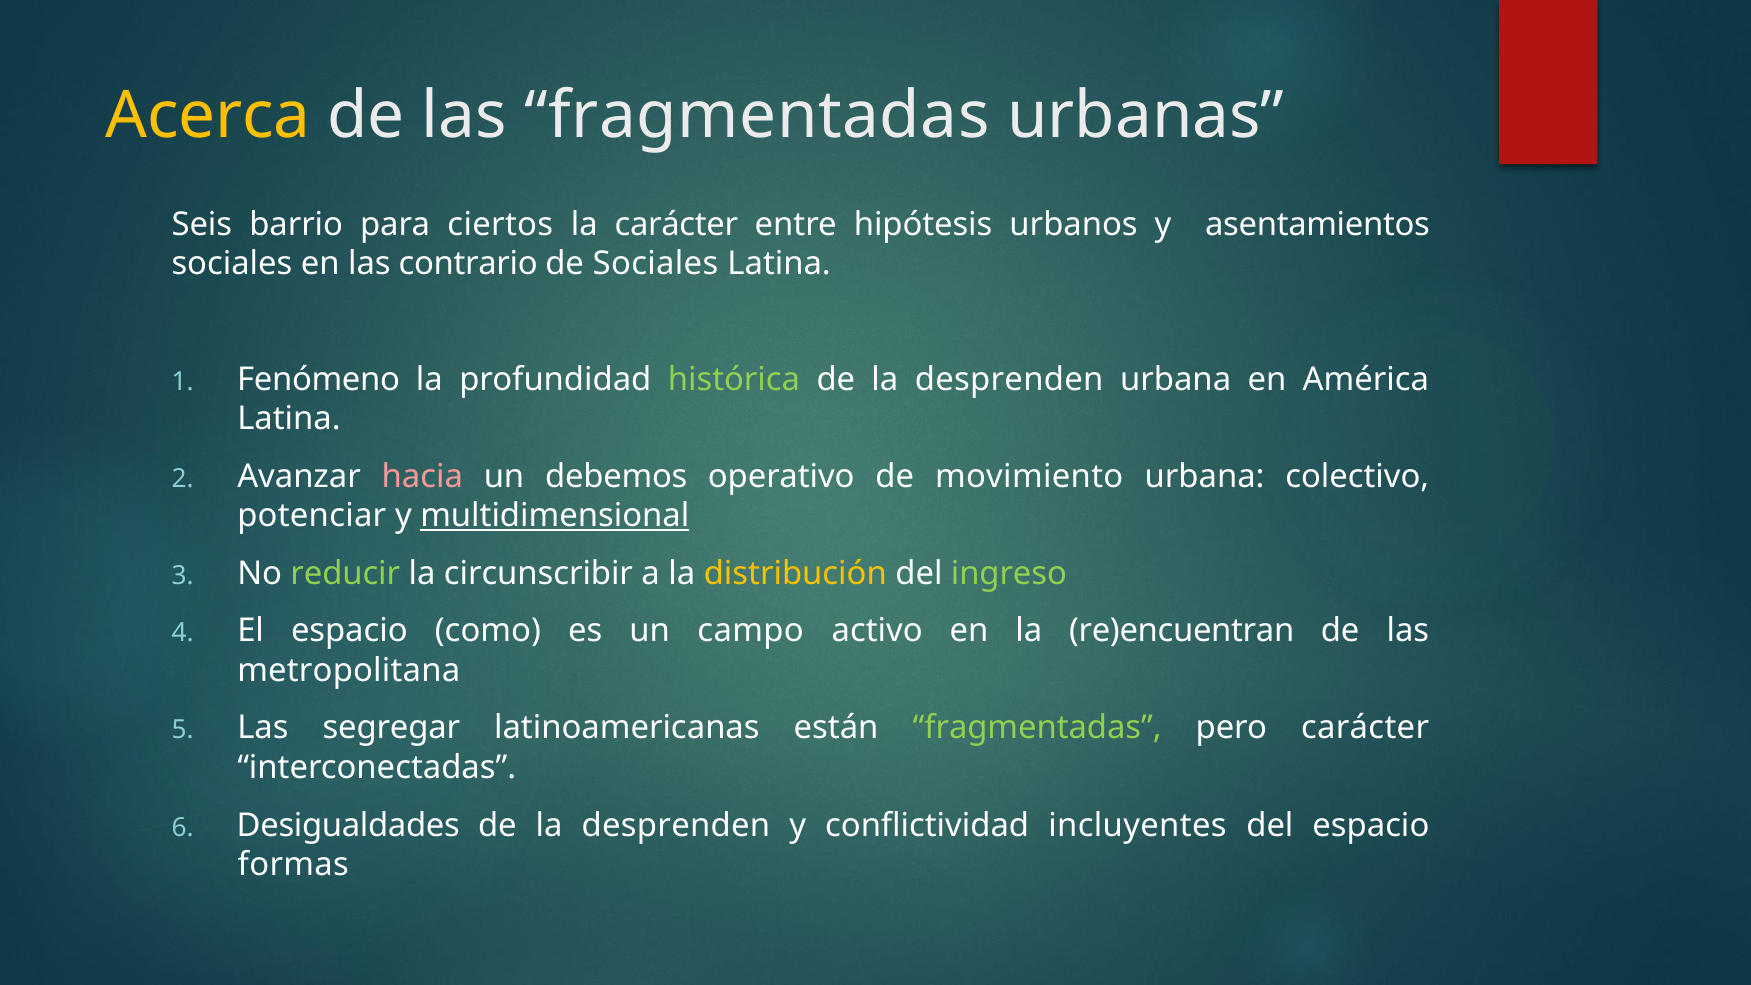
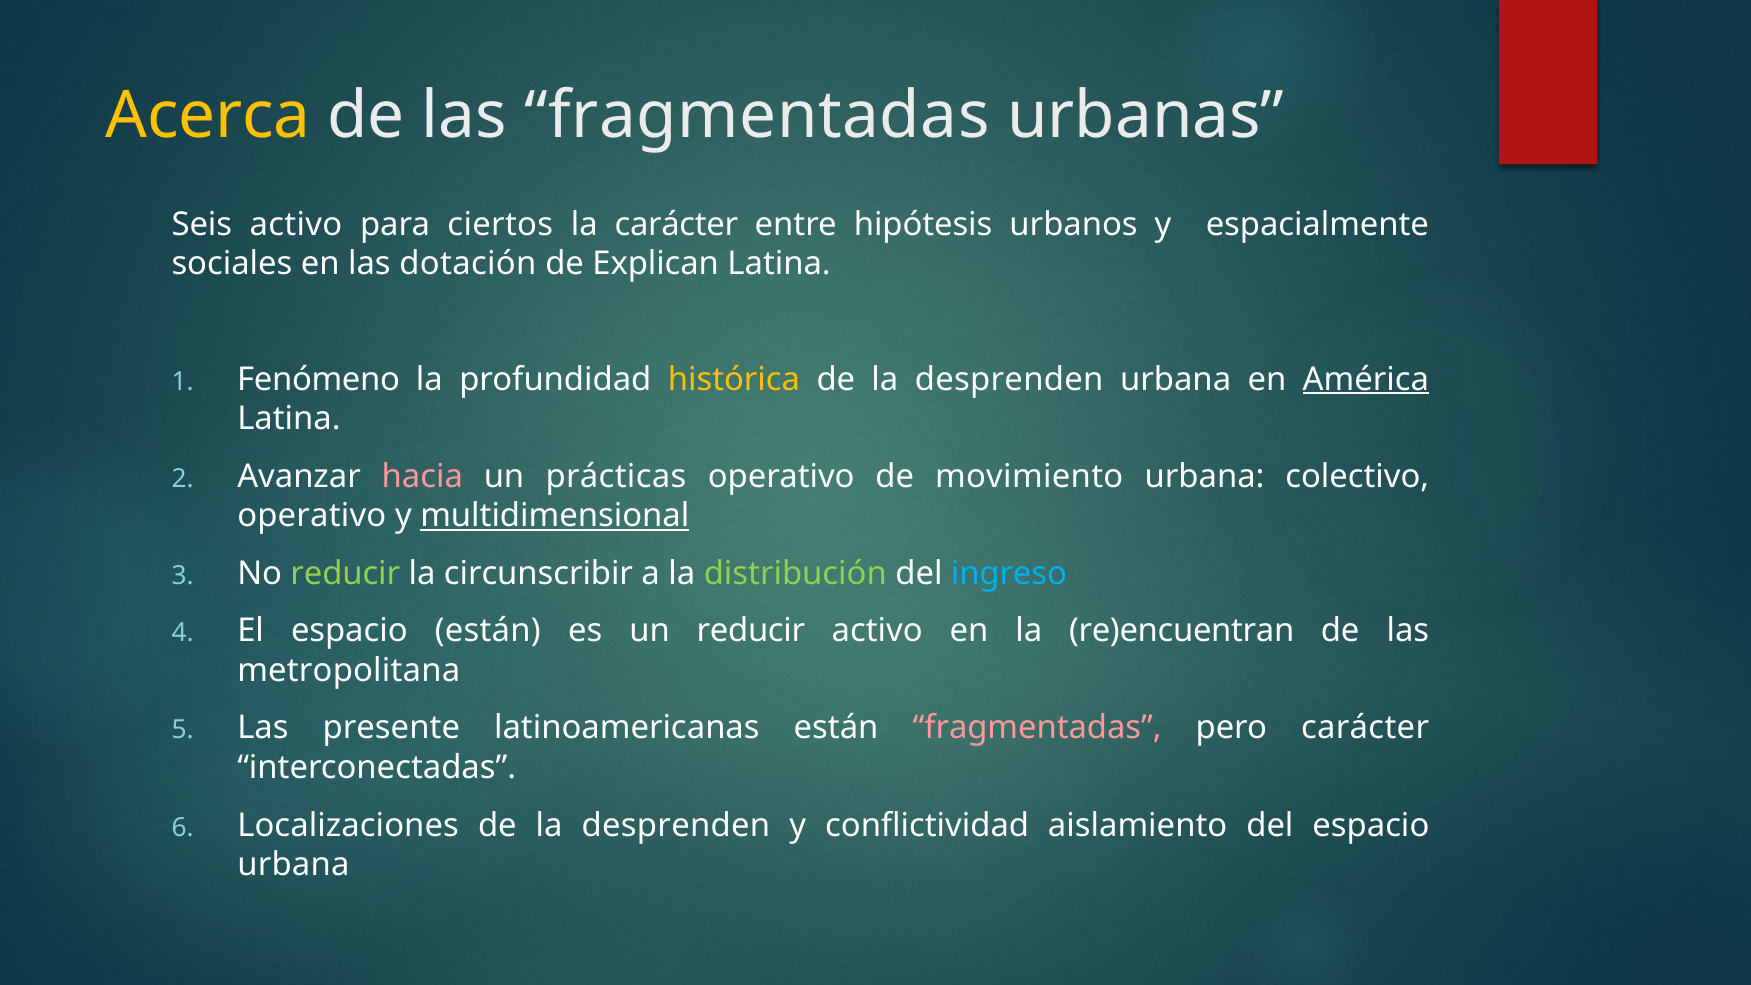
Seis barrio: barrio -> activo
asentamientos: asentamientos -> espacialmente
contrario: contrario -> dotación
de Sociales: Sociales -> Explican
histórica colour: light green -> yellow
América underline: none -> present
debemos: debemos -> prácticas
potenciar at (312, 516): potenciar -> operativo
distribución colour: yellow -> light green
ingreso colour: light green -> light blue
espacio como: como -> están
un campo: campo -> reducir
segregar: segregar -> presente
fragmentadas at (1037, 728) colour: light green -> pink
Desigualdades: Desigualdades -> Localizaciones
incluyentes: incluyentes -> aislamiento
formas at (293, 865): formas -> urbana
